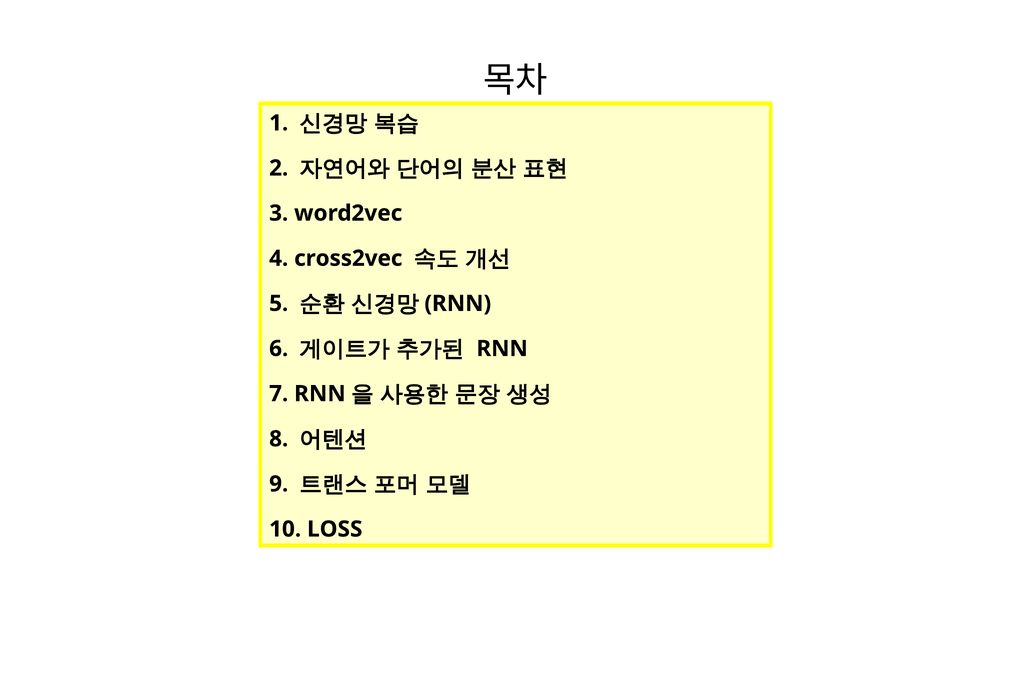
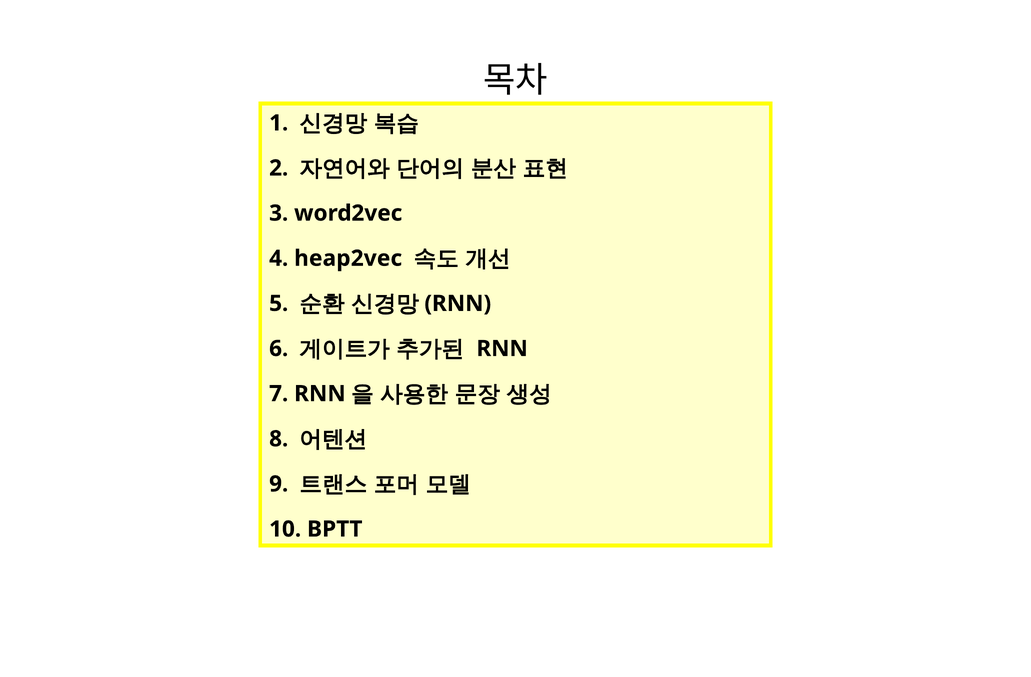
cross2vec: cross2vec -> heap2vec
LOSS: LOSS -> BPTT
